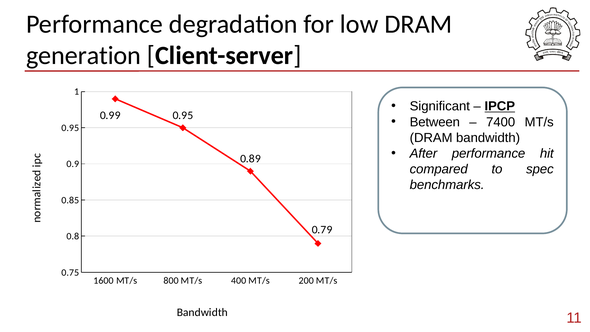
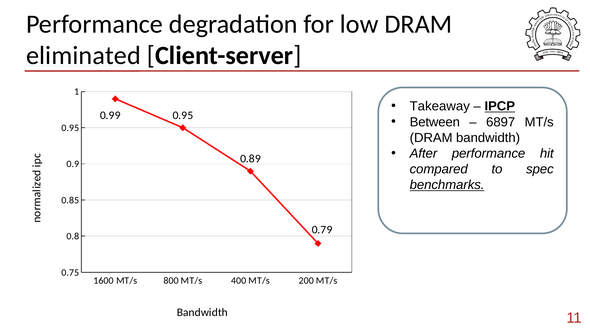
generation: generation -> eliminated
Significant: Significant -> Takeaway
7400: 7400 -> 6897
benchmarks underline: none -> present
